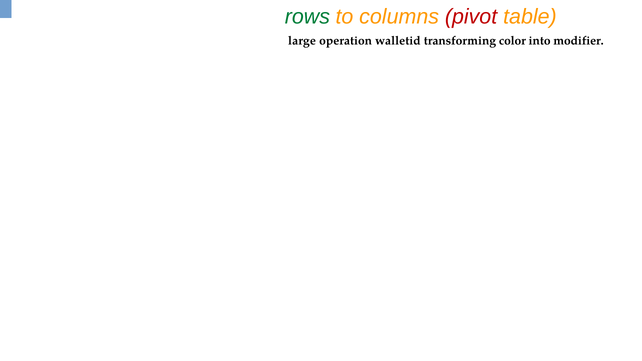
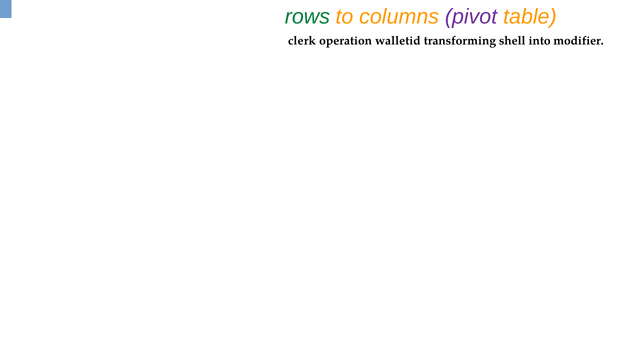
pivot colour: red -> purple
large: large -> clerk
color: color -> shell
